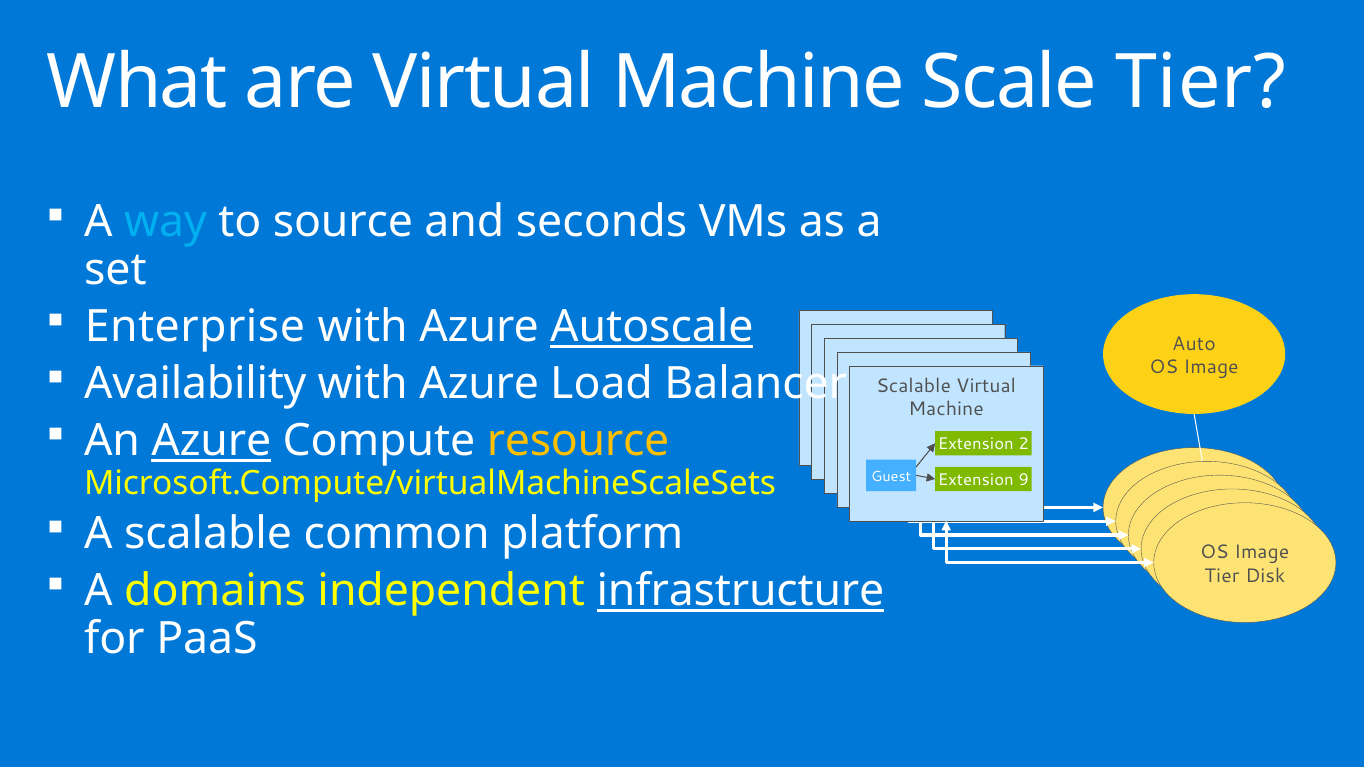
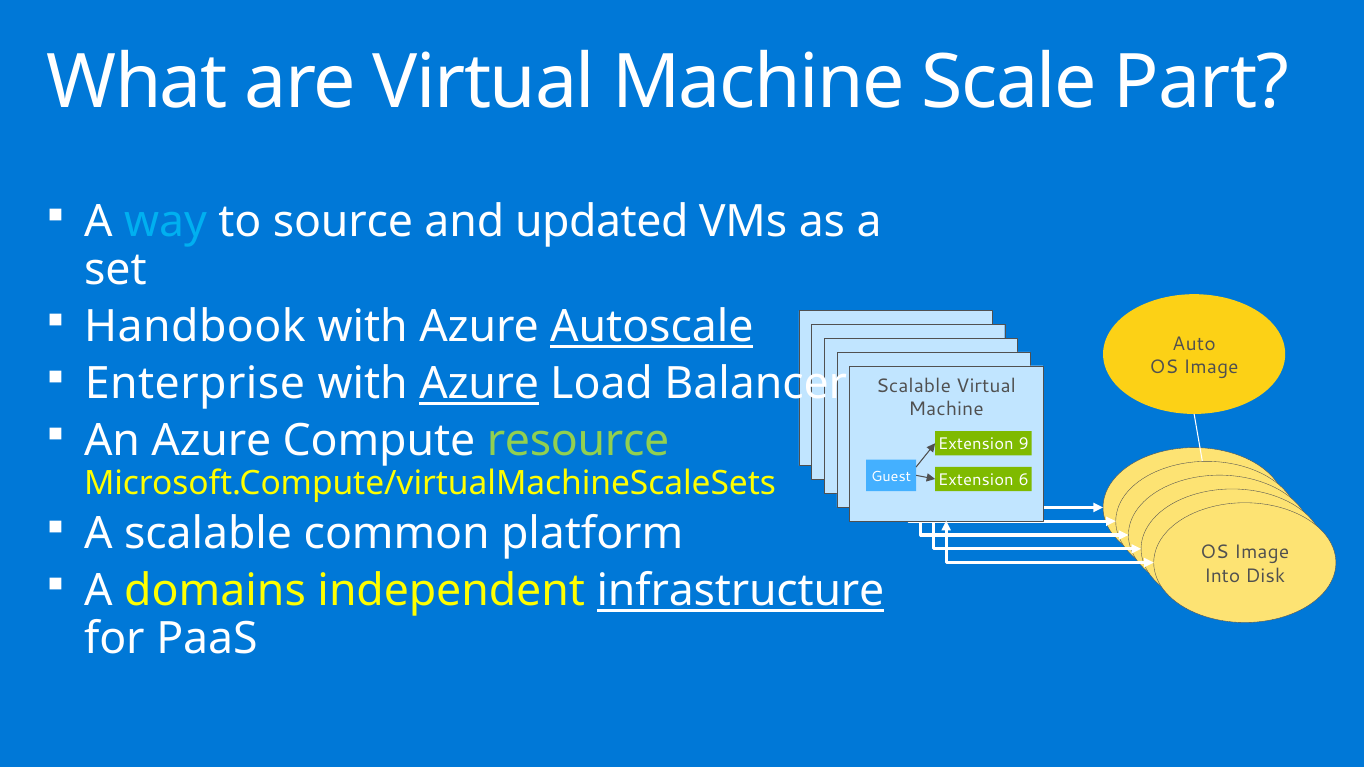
Scale Tier: Tier -> Part
seconds: seconds -> updated
Enterprise: Enterprise -> Handbook
Availability: Availability -> Enterprise
Azure at (479, 384) underline: none -> present
Azure at (211, 441) underline: present -> none
resource colour: yellow -> light green
2 at (1024, 445): 2 -> 9
9: 9 -> 6
Tier at (1222, 576): Tier -> Into
